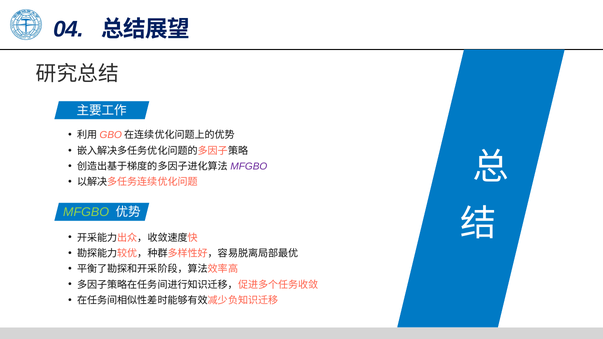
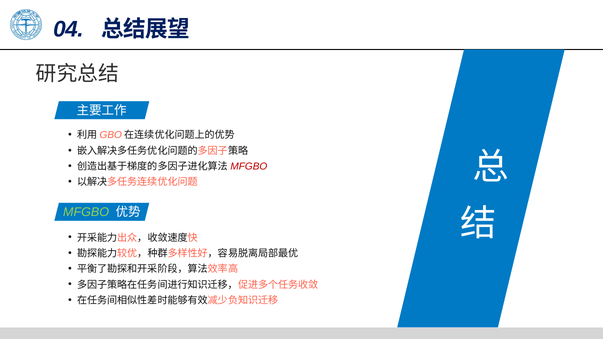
MFGBO at (249, 167) colour: purple -> red
